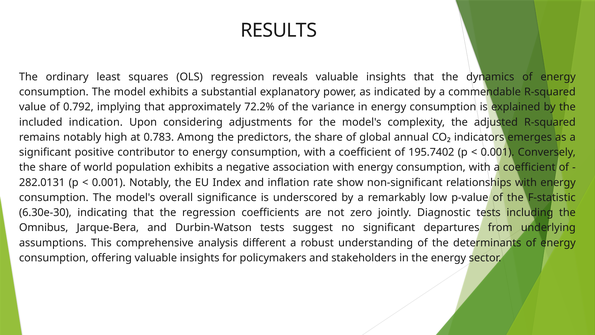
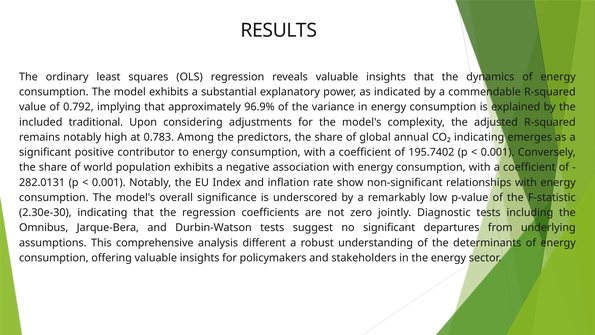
72.2%: 72.2% -> 96.9%
indication: indication -> traditional
CO₂ indicators: indicators -> indicating
6.30e-30: 6.30e-30 -> 2.30e-30
